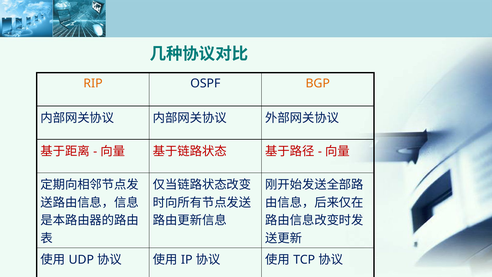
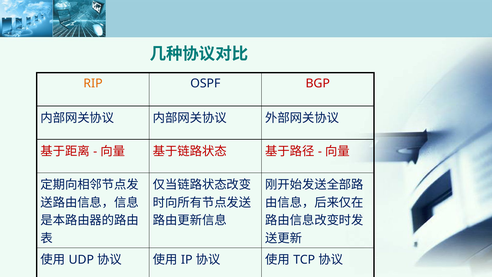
BGP colour: orange -> red
